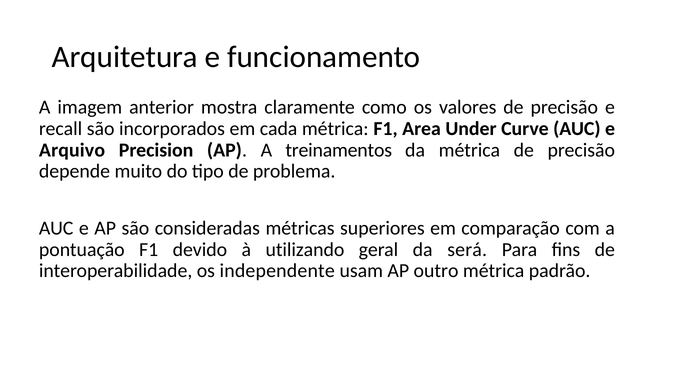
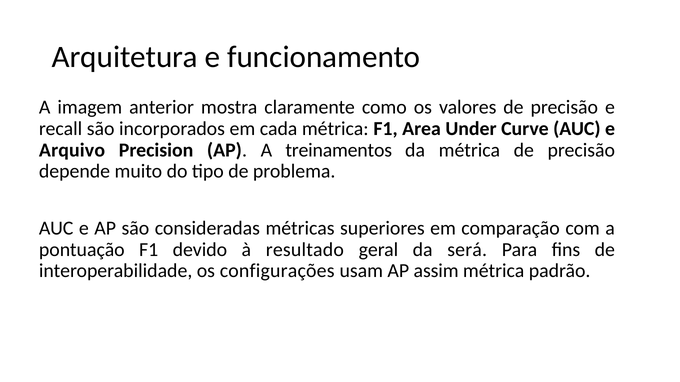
utilizando: utilizando -> resultado
independente: independente -> configurações
outro: outro -> assim
